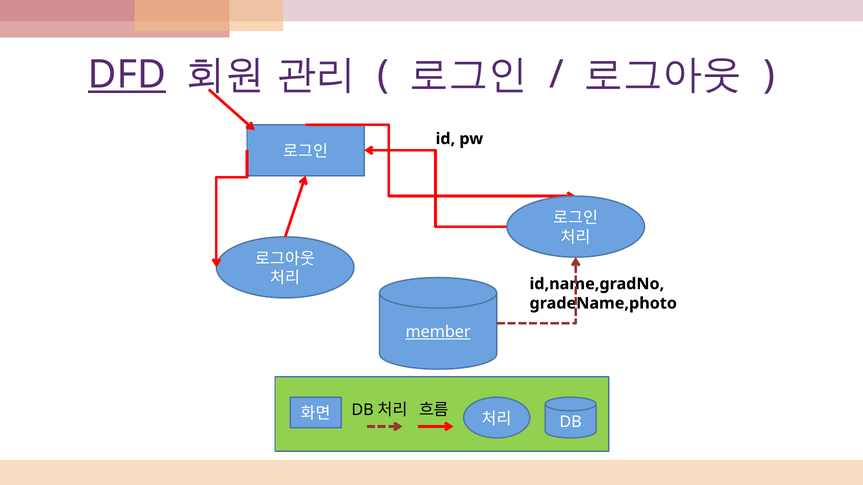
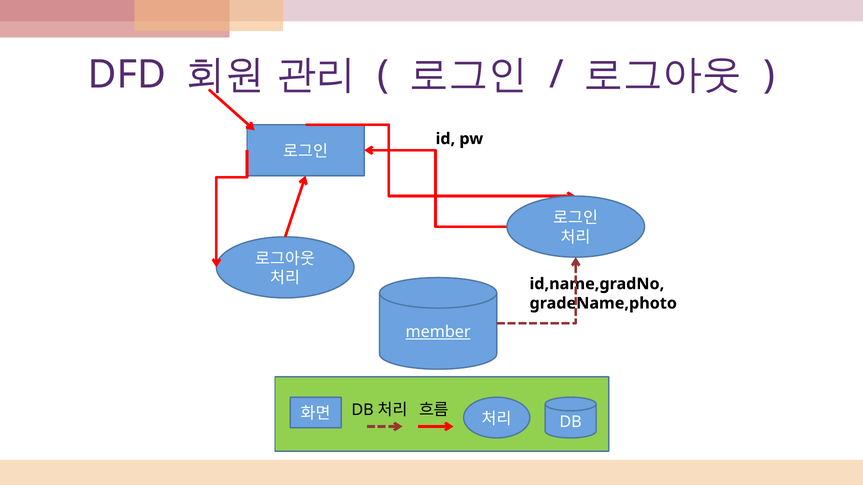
DFD underline: present -> none
